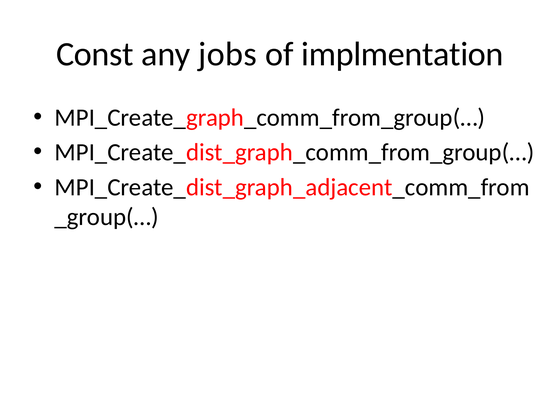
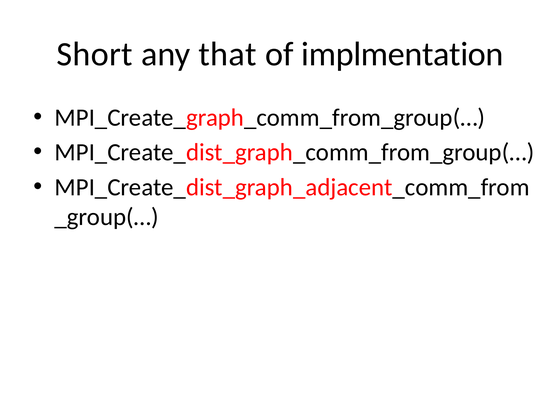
Const: Const -> Short
jobs: jobs -> that
